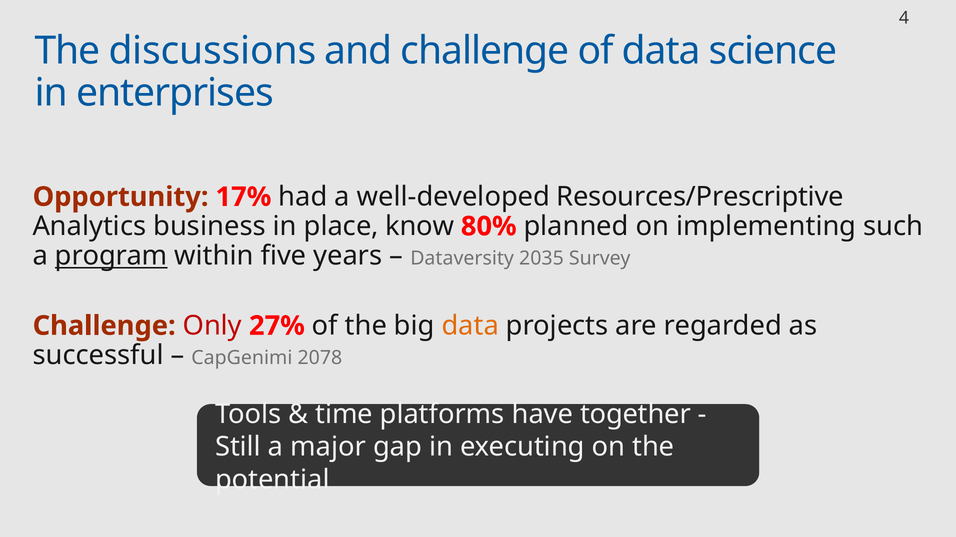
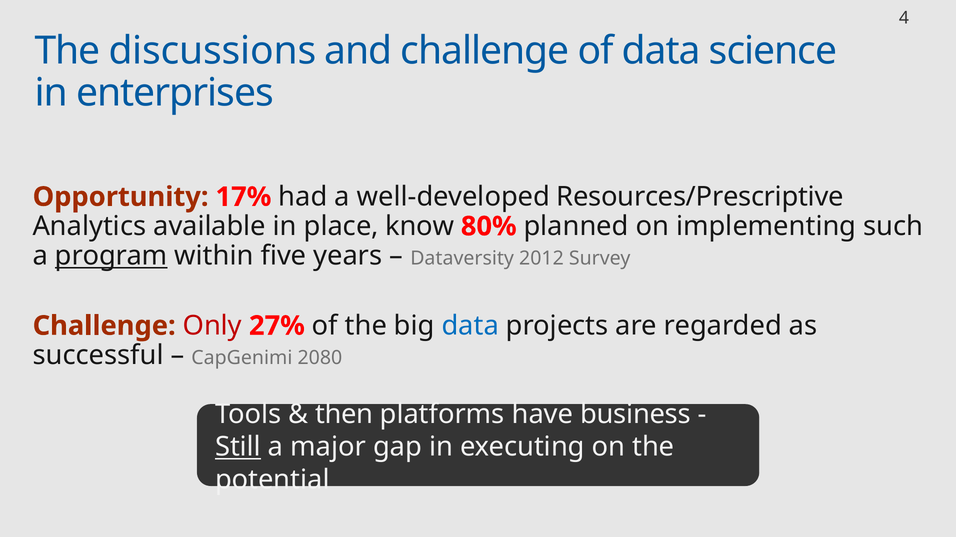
business: business -> available
2035: 2035 -> 2012
data at (470, 326) colour: orange -> blue
2078: 2078 -> 2080
time: time -> then
together: together -> business
Still underline: none -> present
